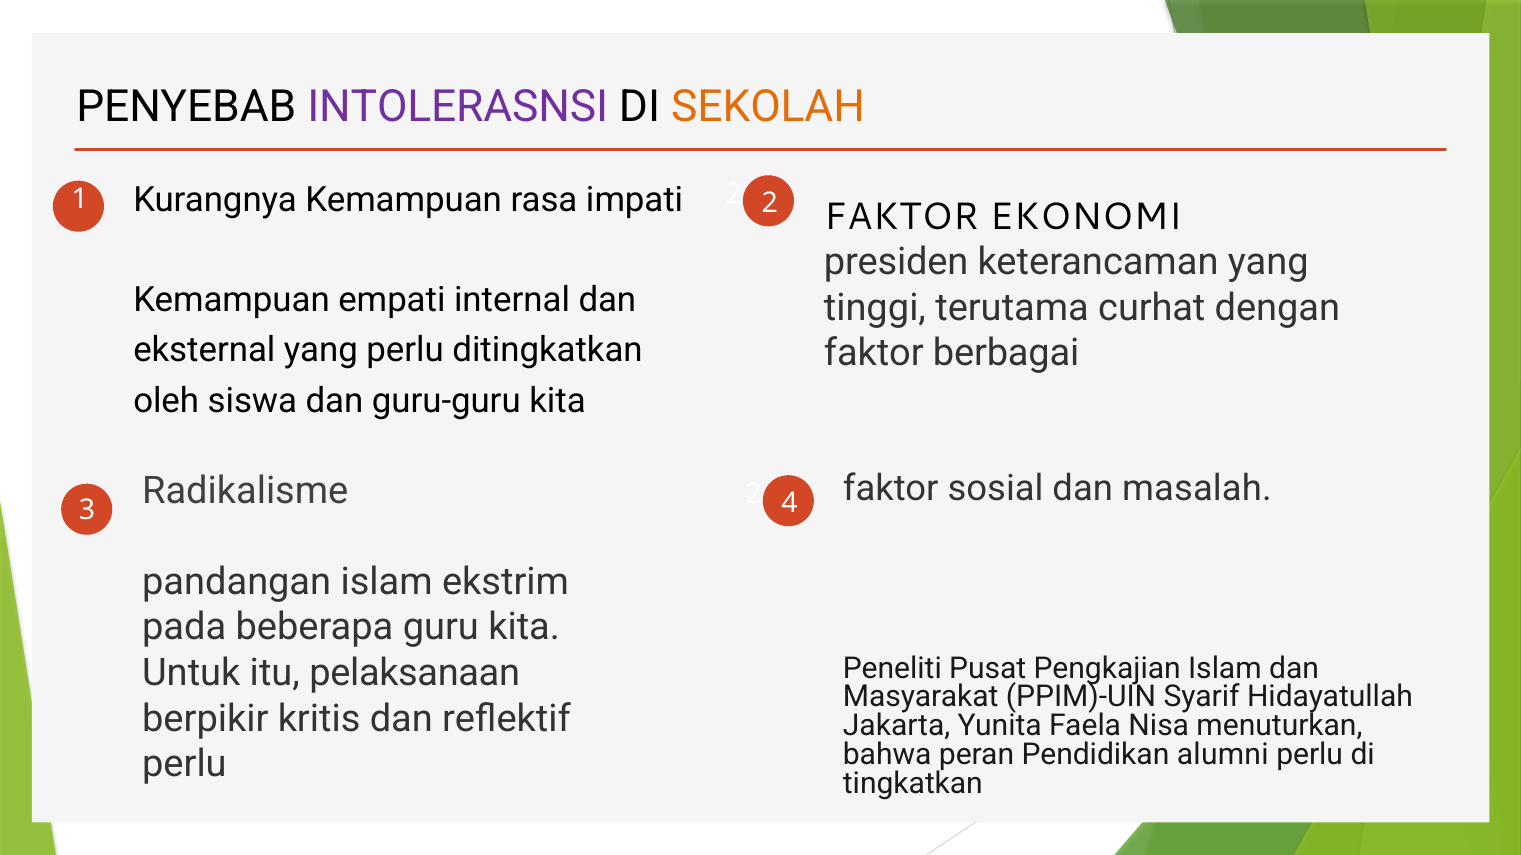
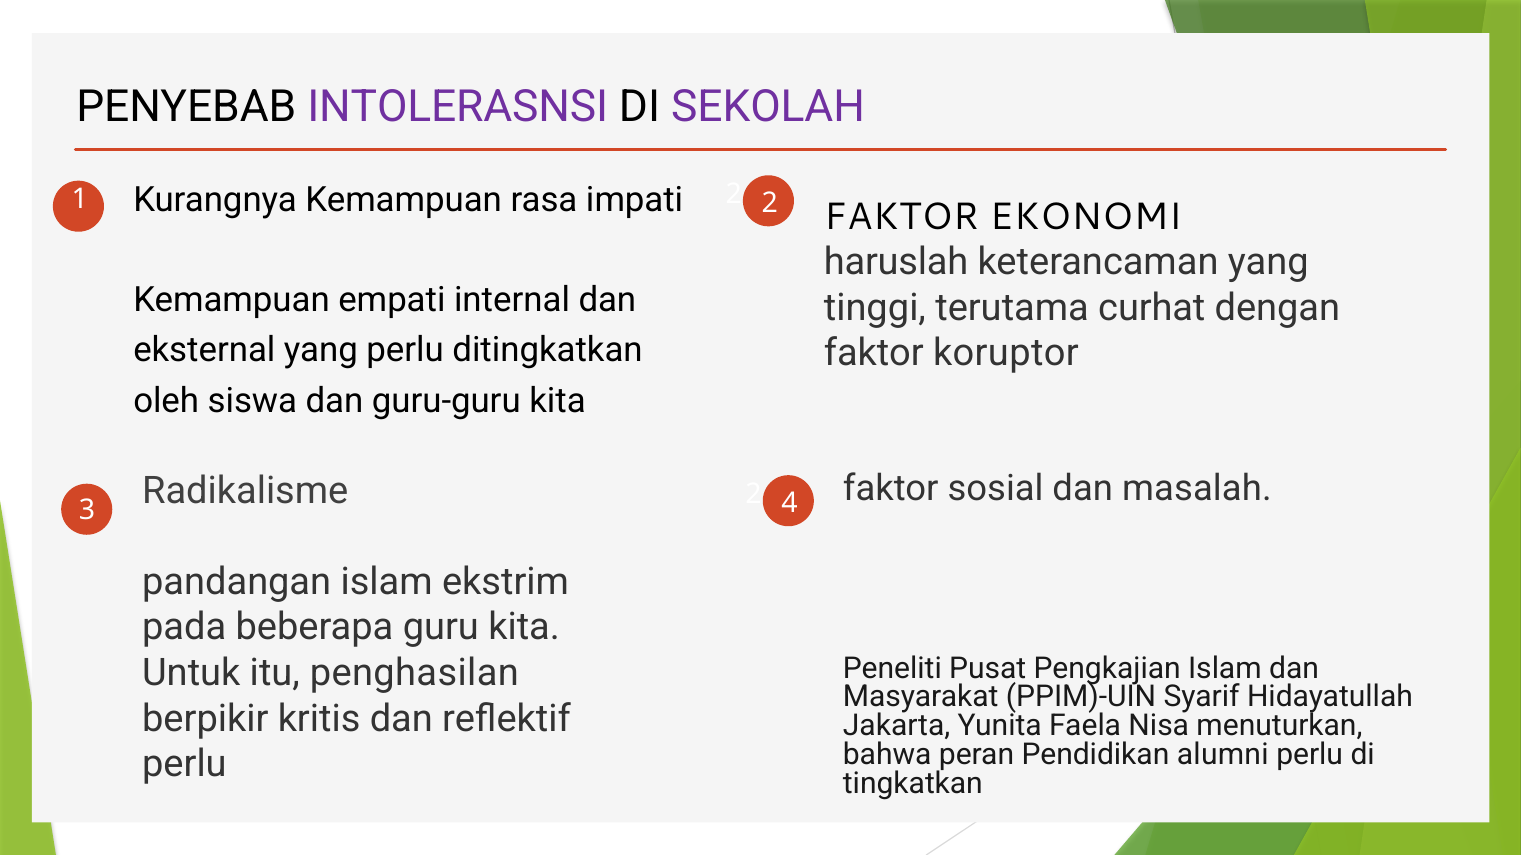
SEKOLAH colour: orange -> purple
presiden: presiden -> haruslah
berbagai: berbagai -> koruptor
pelaksanaan: pelaksanaan -> penghasilan
